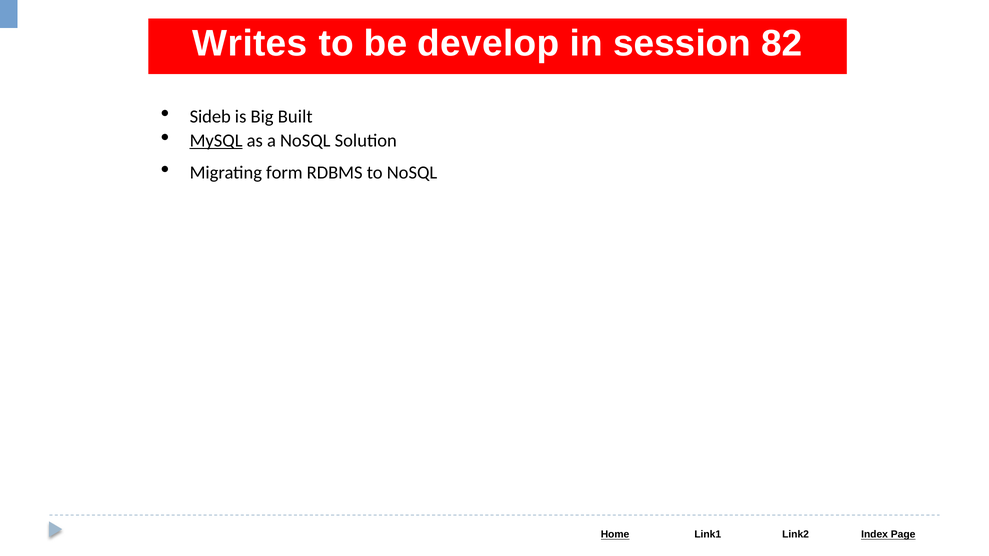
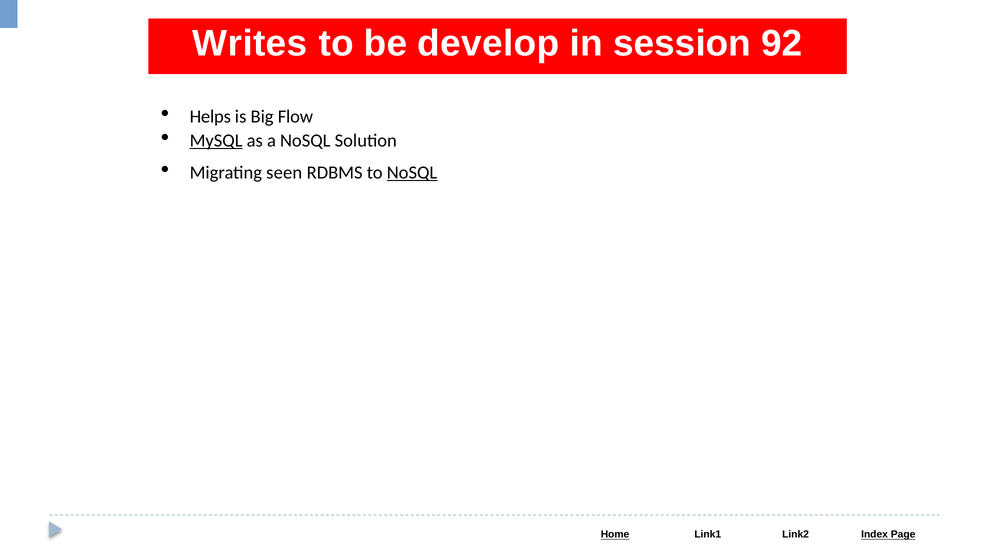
82: 82 -> 92
Sideb: Sideb -> Helps
Built: Built -> Flow
form: form -> seen
NoSQL at (412, 173) underline: none -> present
